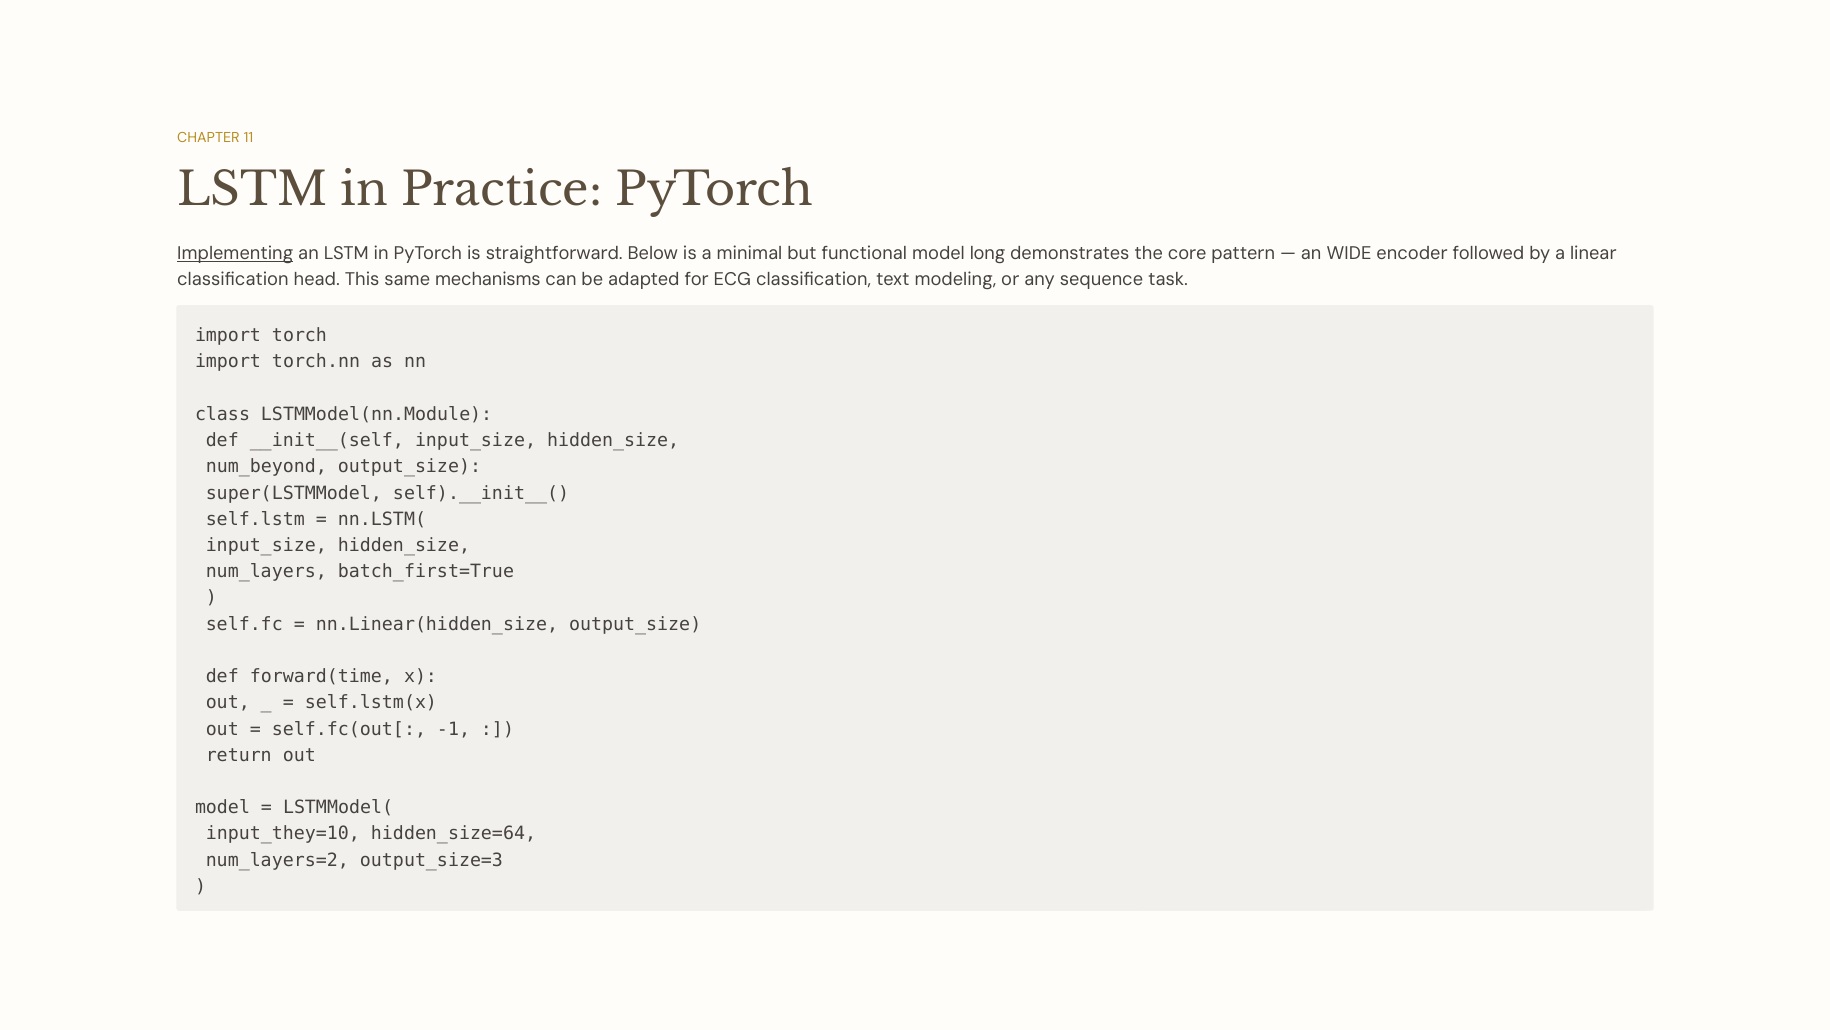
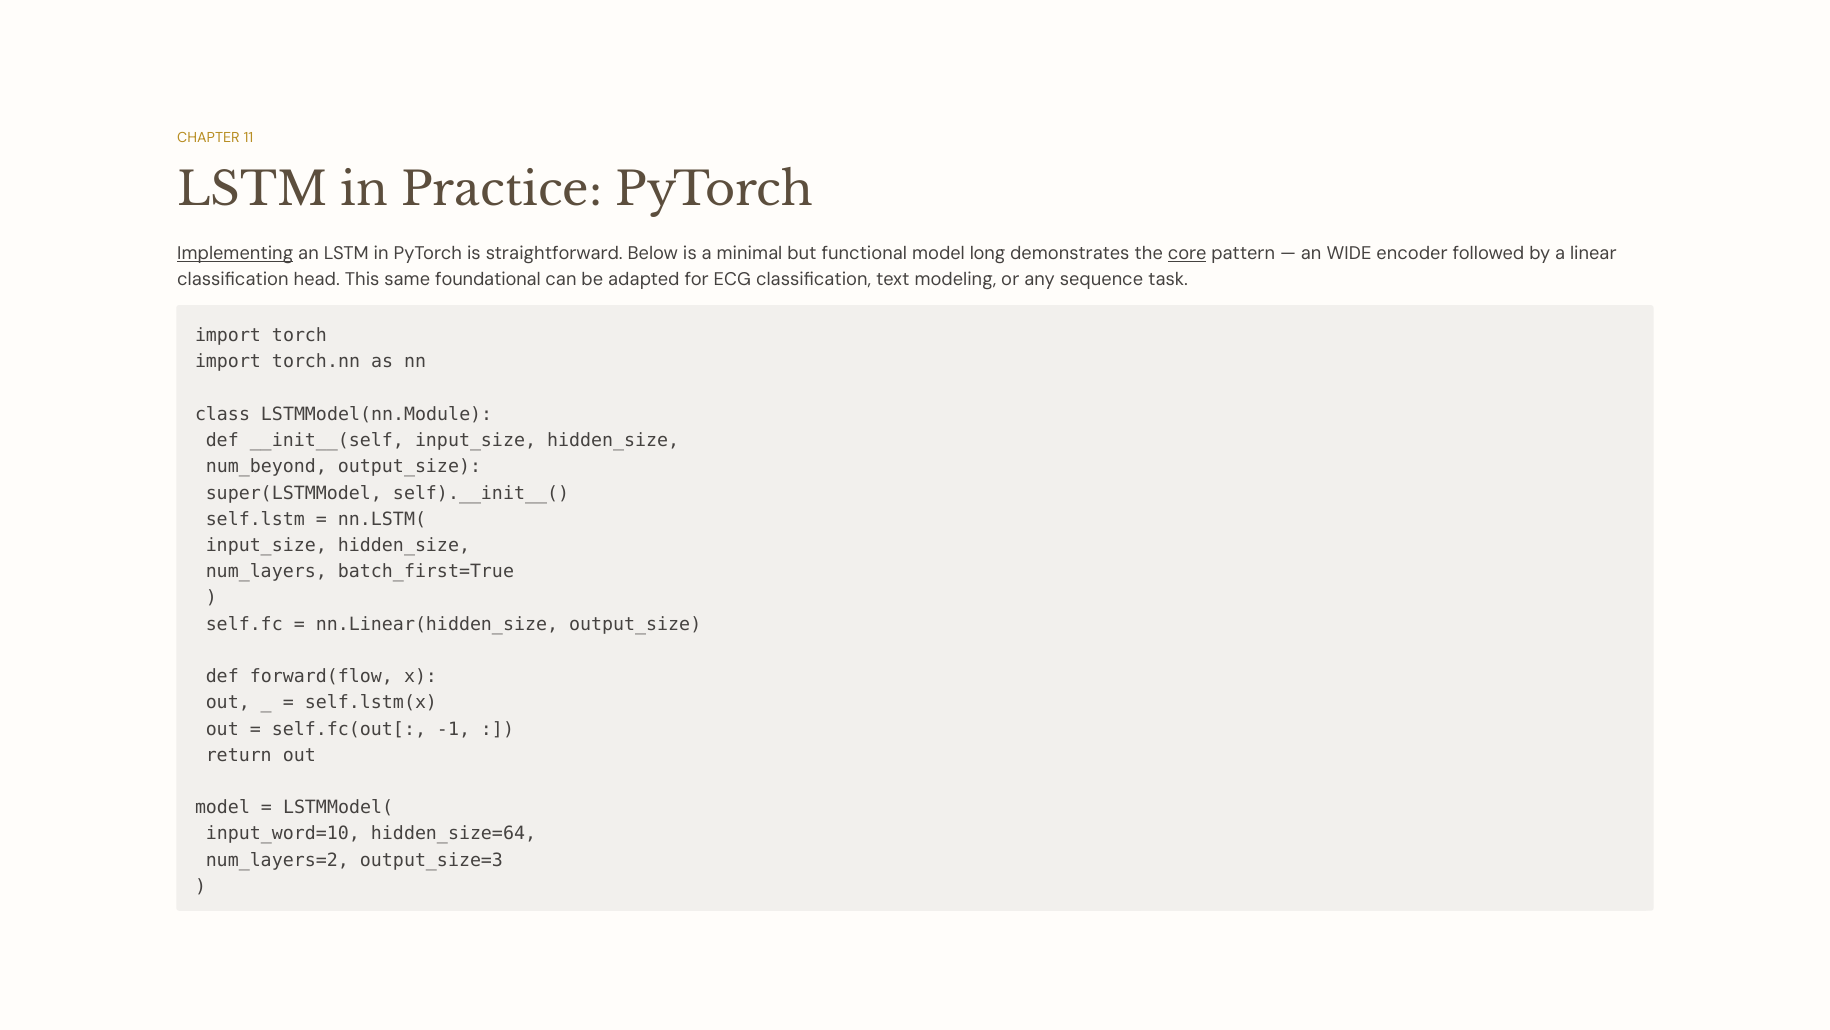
core underline: none -> present
mechanisms: mechanisms -> foundational
forward(time: forward(time -> forward(flow
input_they=10: input_they=10 -> input_word=10
